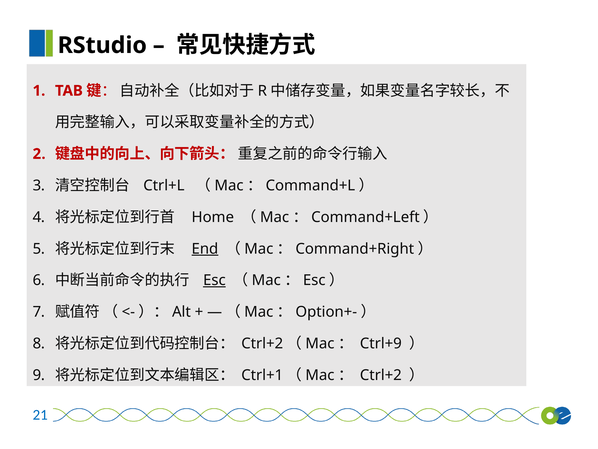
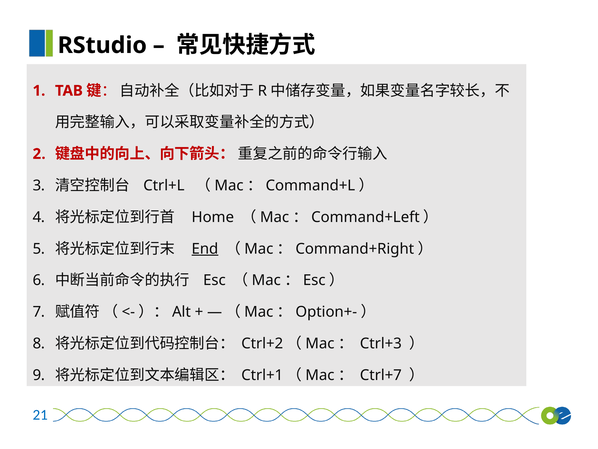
Esc underline: present -> none
Ctrl+9: Ctrl+9 -> Ctrl+3
Ctrl+2: Ctrl+2 -> Ctrl+7
